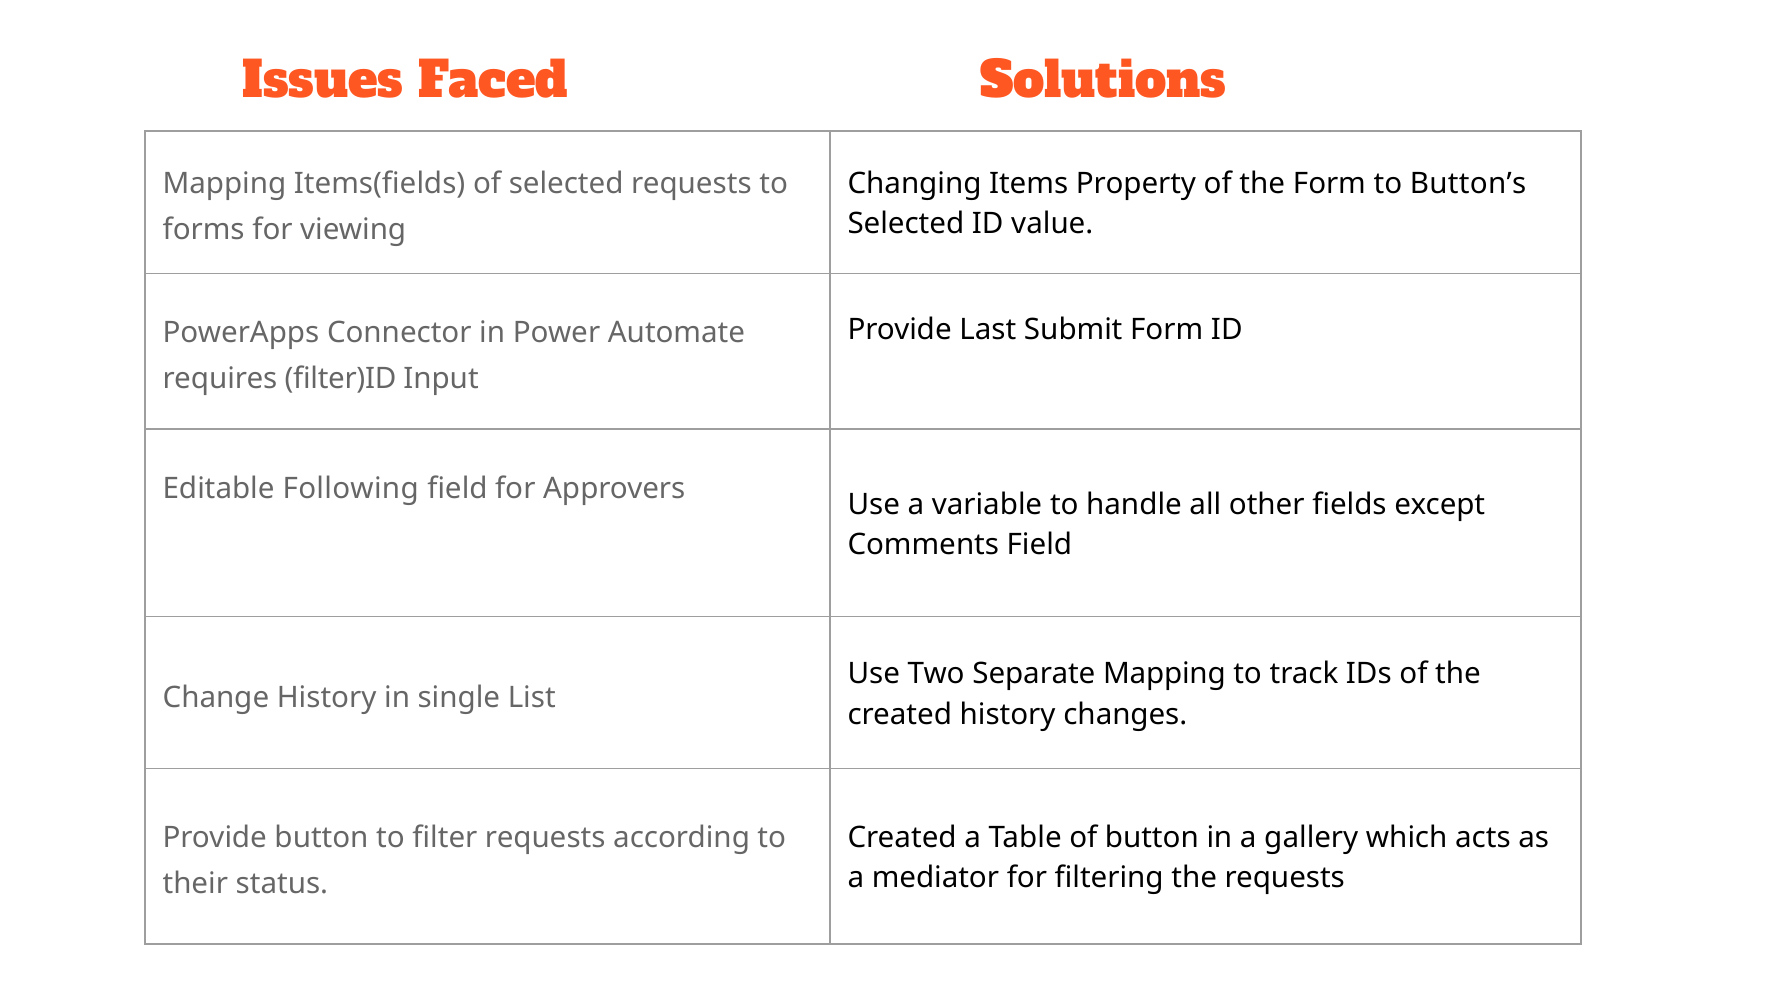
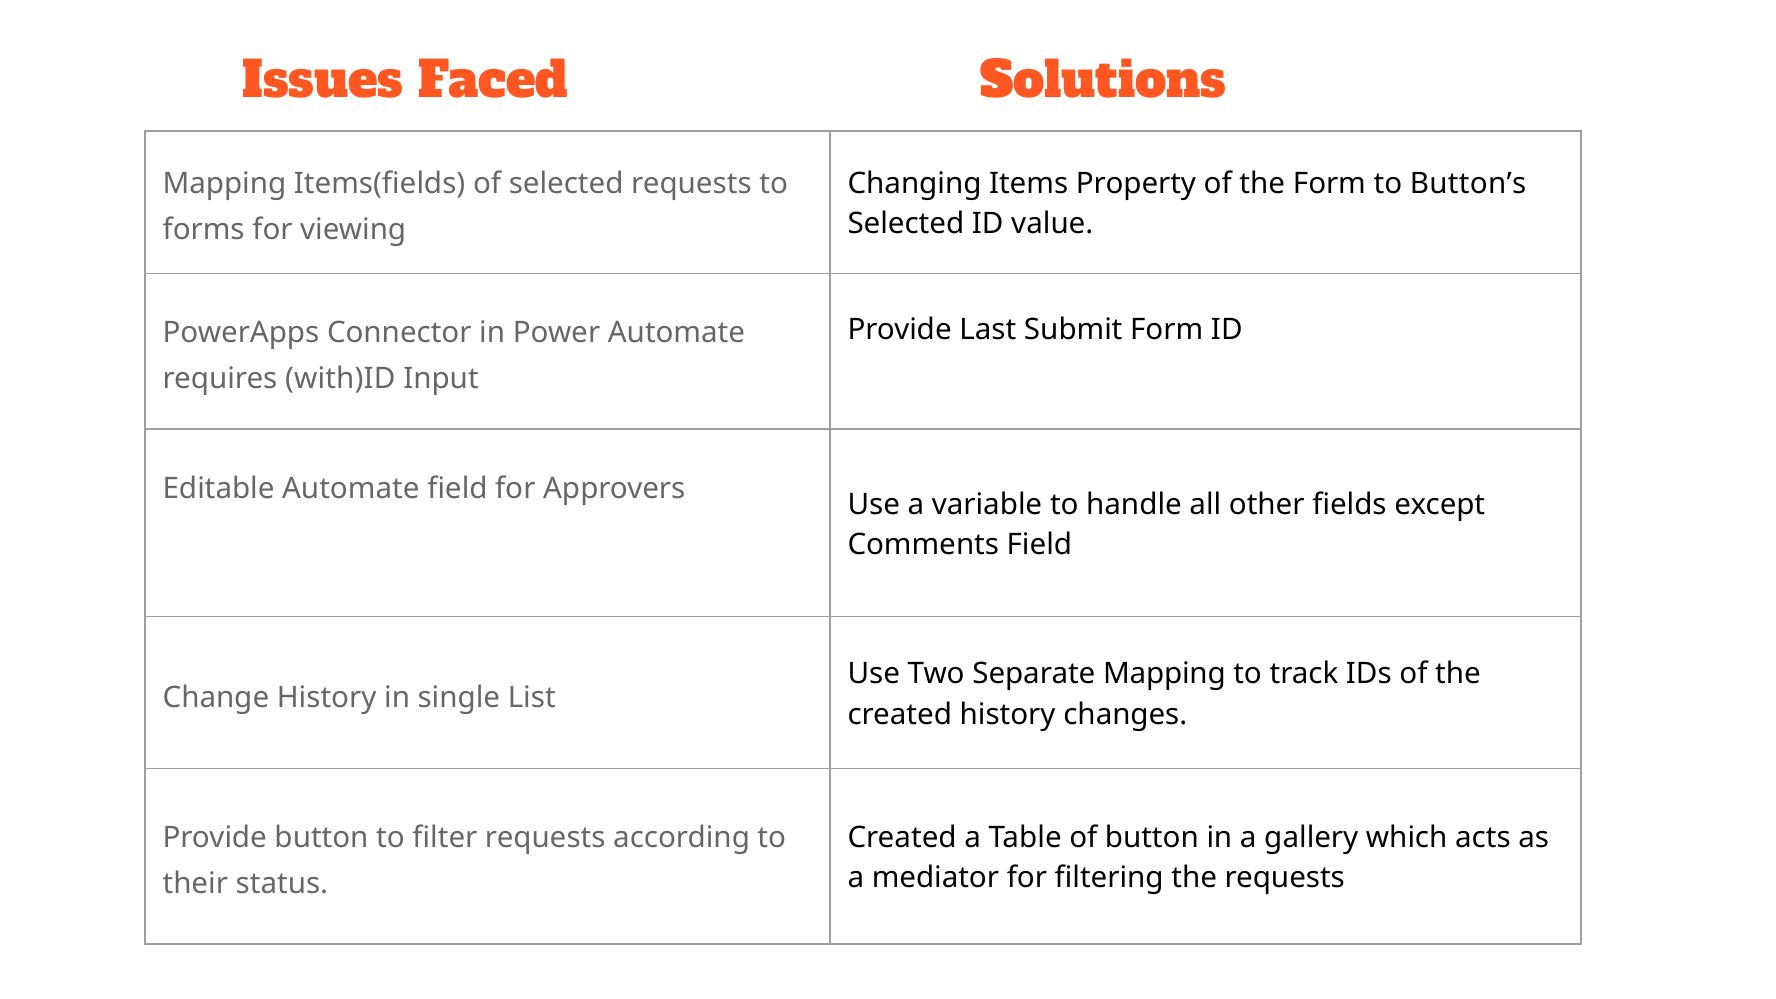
filter)ID: filter)ID -> with)ID
Editable Following: Following -> Automate
